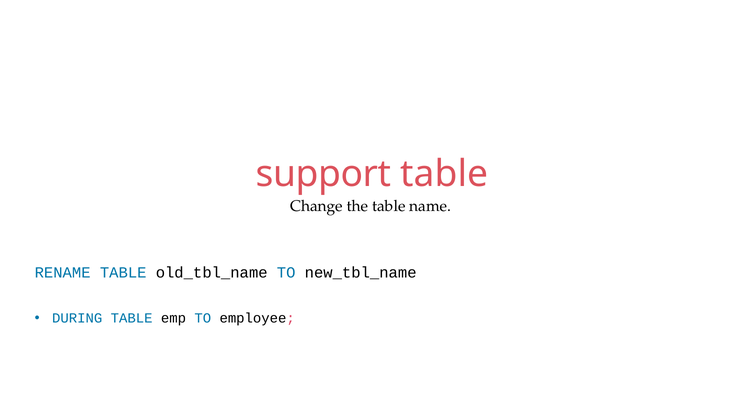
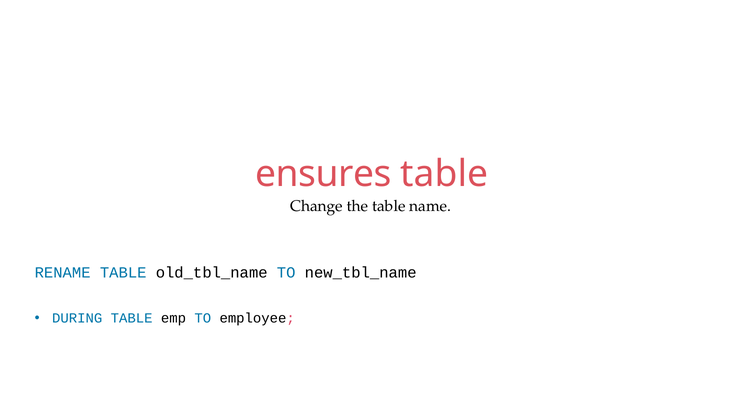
support: support -> ensures
